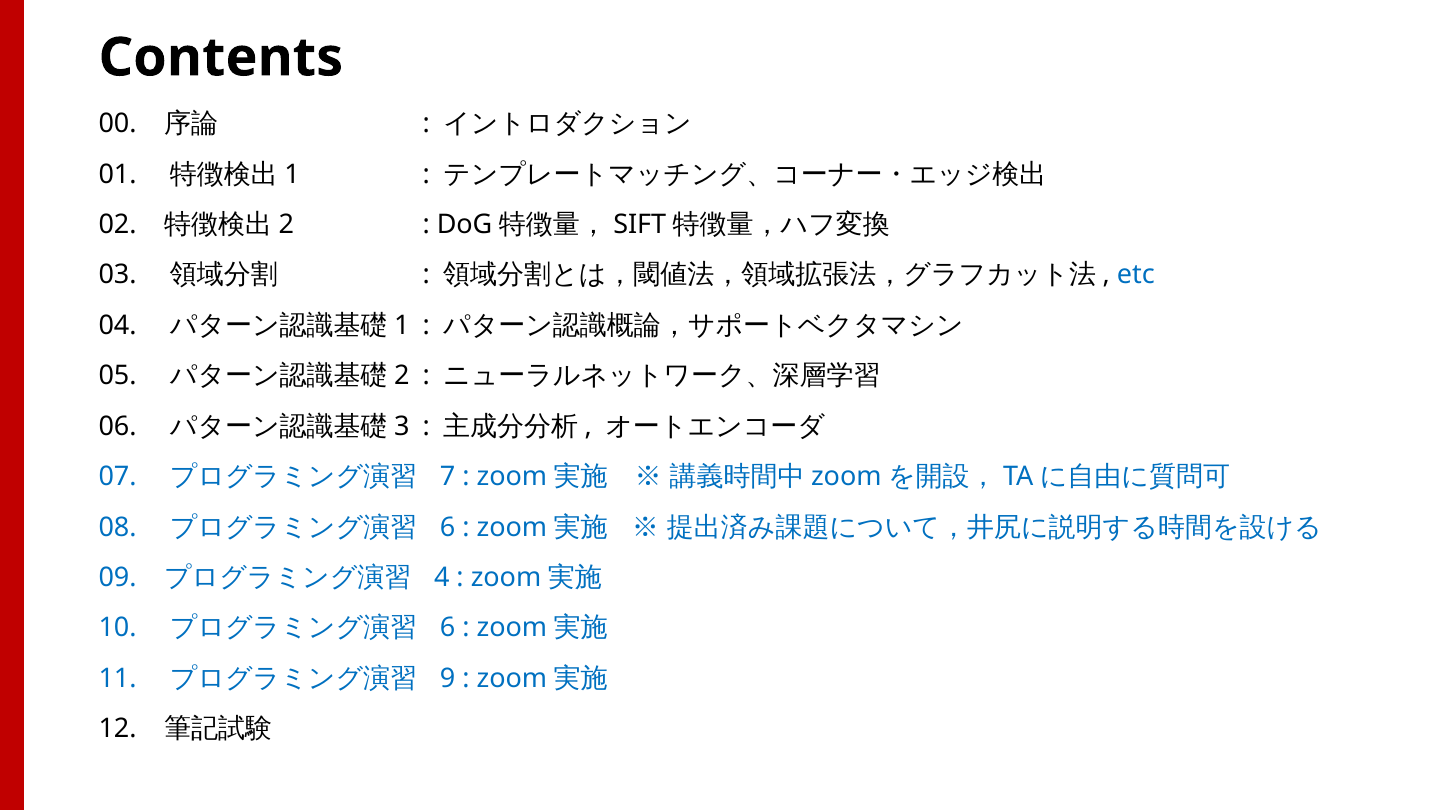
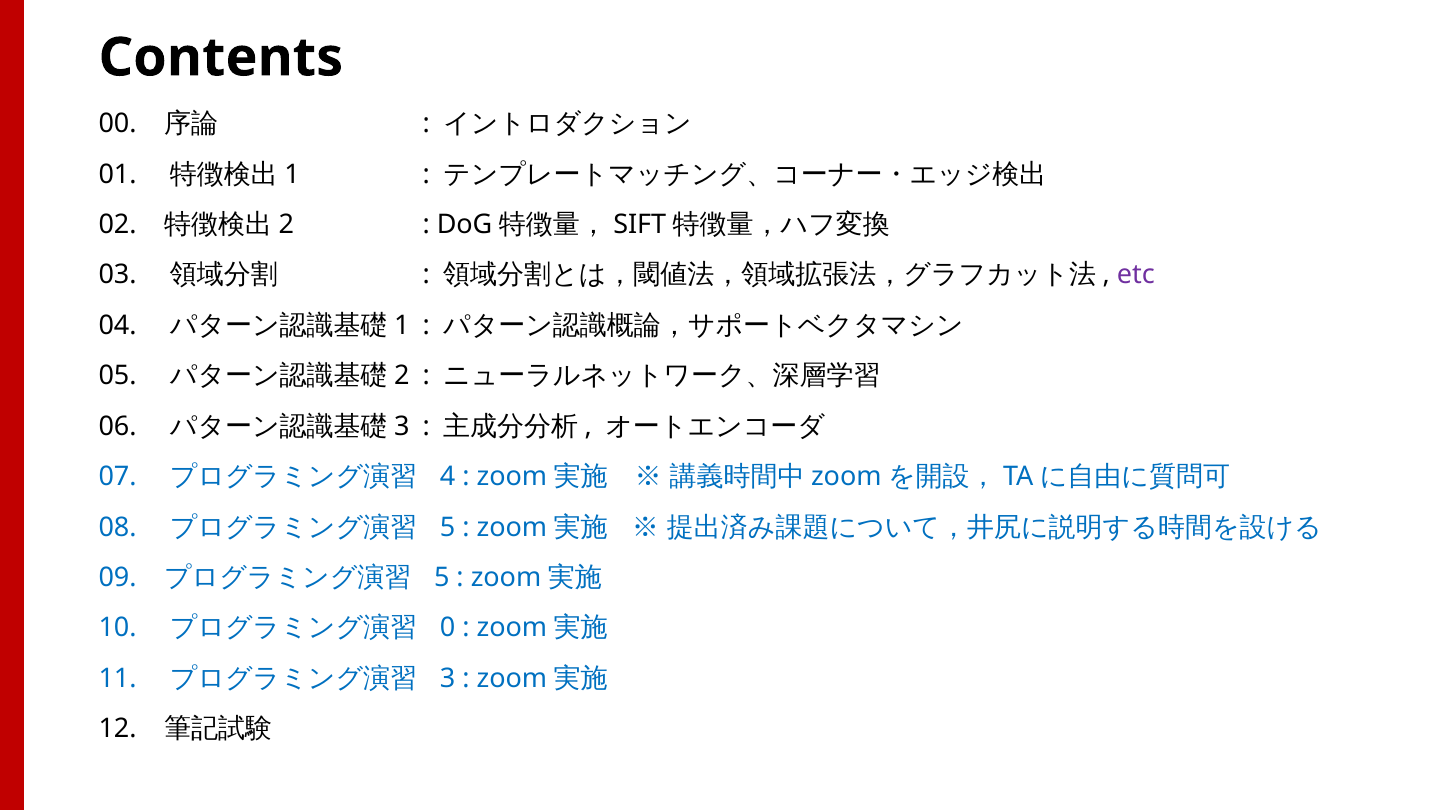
etc colour: blue -> purple
7: 7 -> 4
6 at (448, 527): 6 -> 5
4 at (442, 578): 4 -> 5
6 at (448, 628): 6 -> 0
9: 9 -> 3
